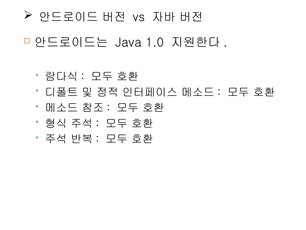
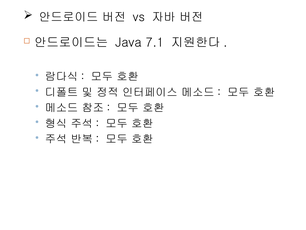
1.0: 1.0 -> 7.1
